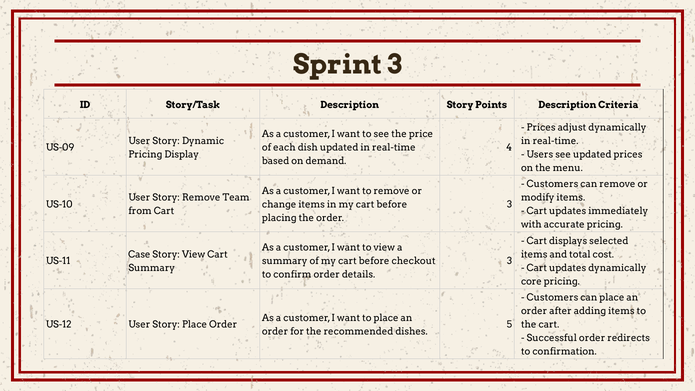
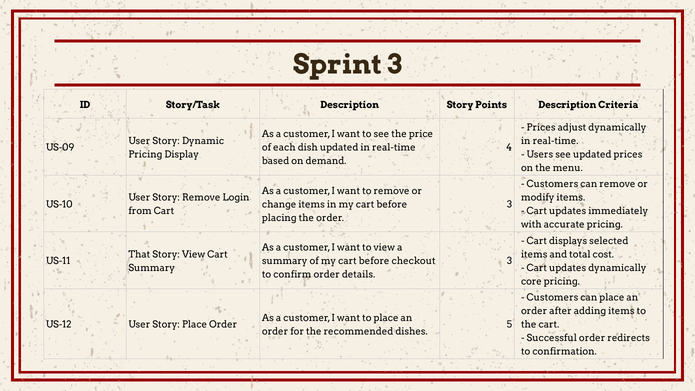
Team: Team -> Login
Case: Case -> That
